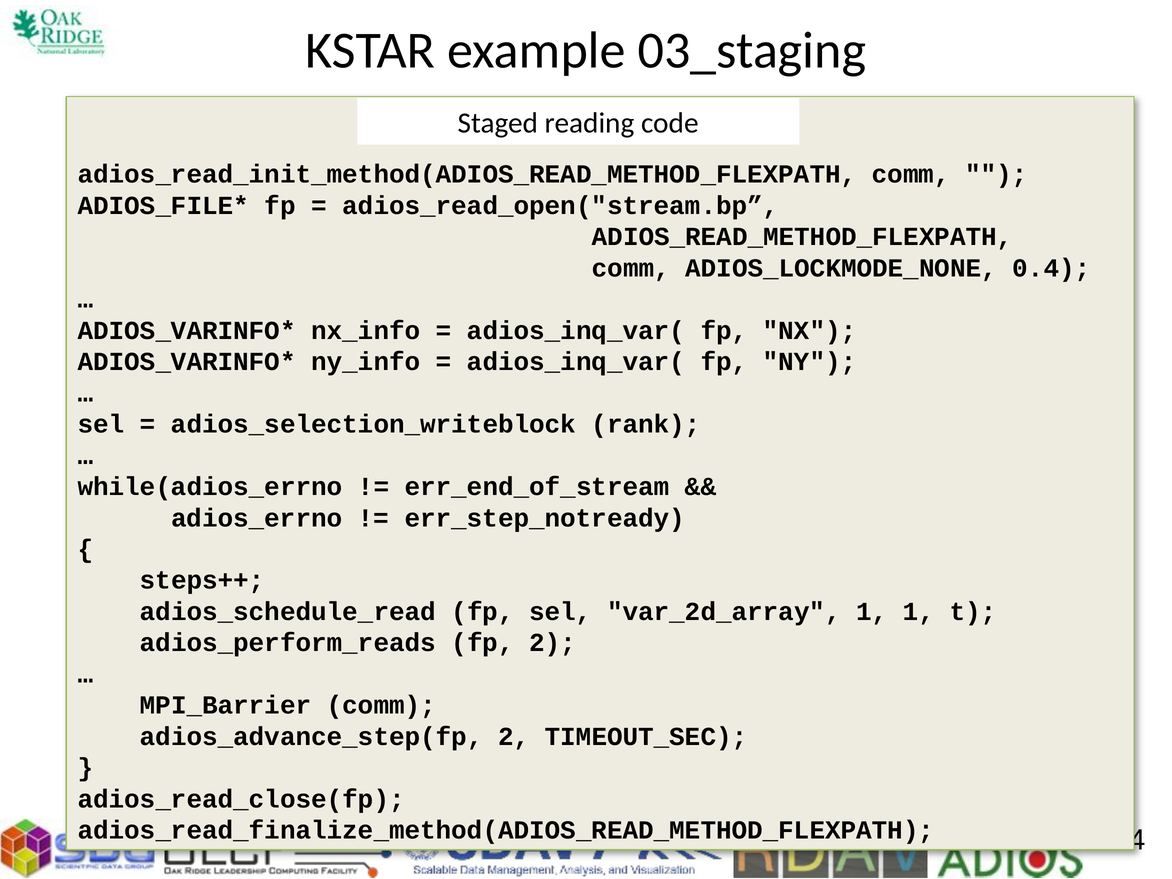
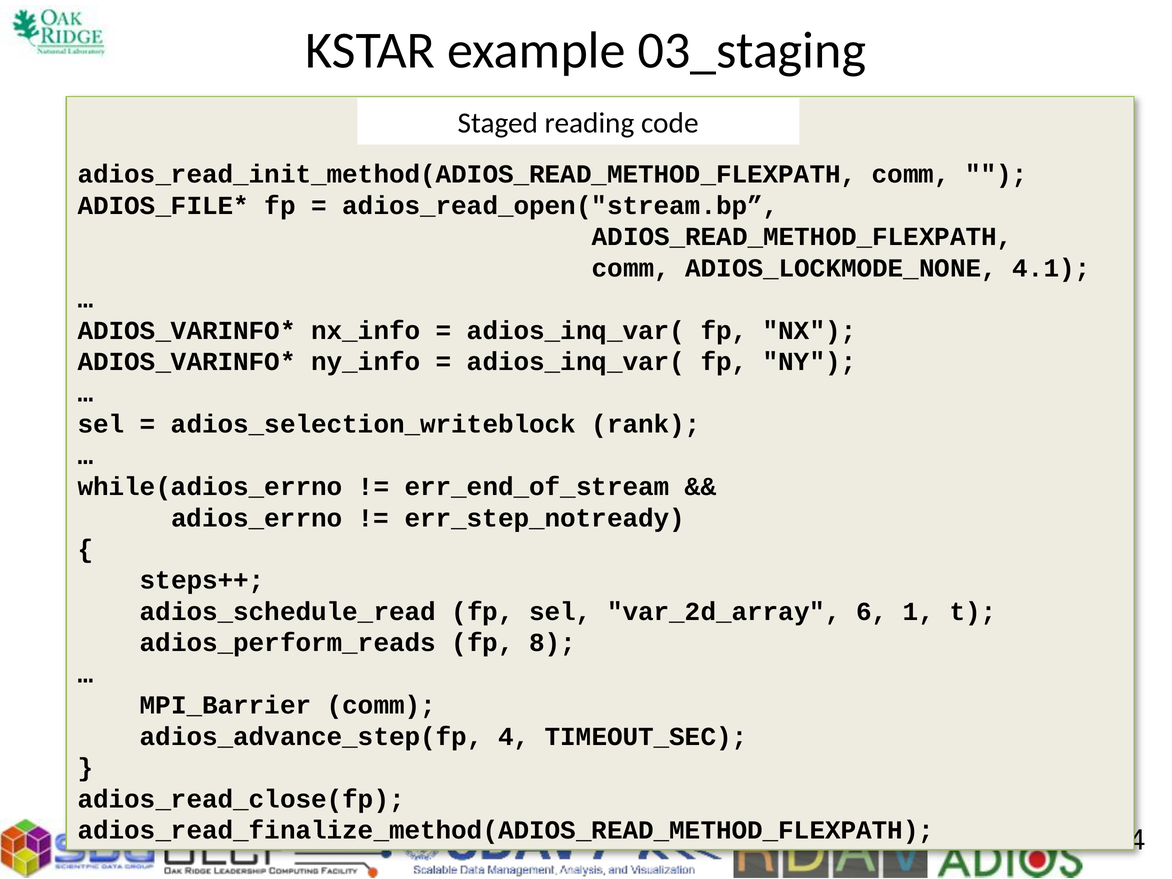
0.4: 0.4 -> 4.1
var_2d_array 1: 1 -> 6
fp 2: 2 -> 8
adios_advance_step(fp 2: 2 -> 4
